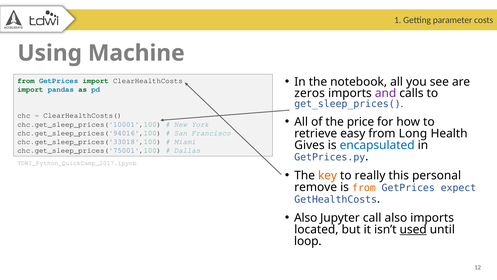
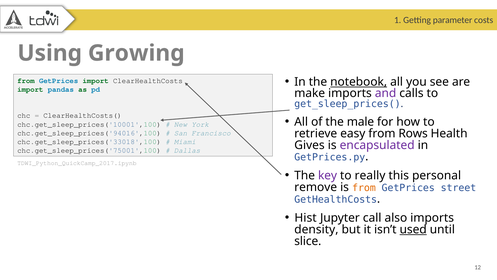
Machine: Machine -> Growing
notebook underline: none -> present
zeros: zeros -> make
price: price -> male
Long: Long -> Rows
encapsulated colour: blue -> purple
key colour: orange -> purple
expect: expect -> street
Also at (306, 218): Also -> Hist
located: located -> density
loop: loop -> slice
